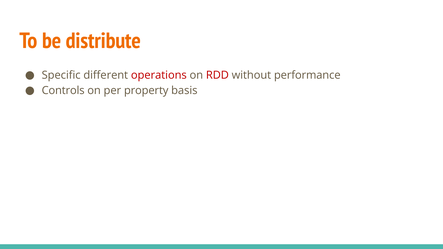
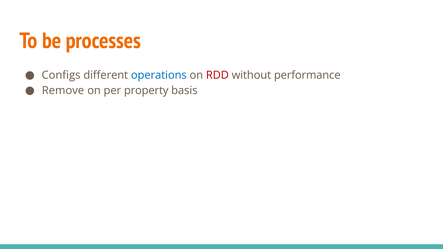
distribute: distribute -> processes
Specific: Specific -> Configs
operations colour: red -> blue
Controls: Controls -> Remove
